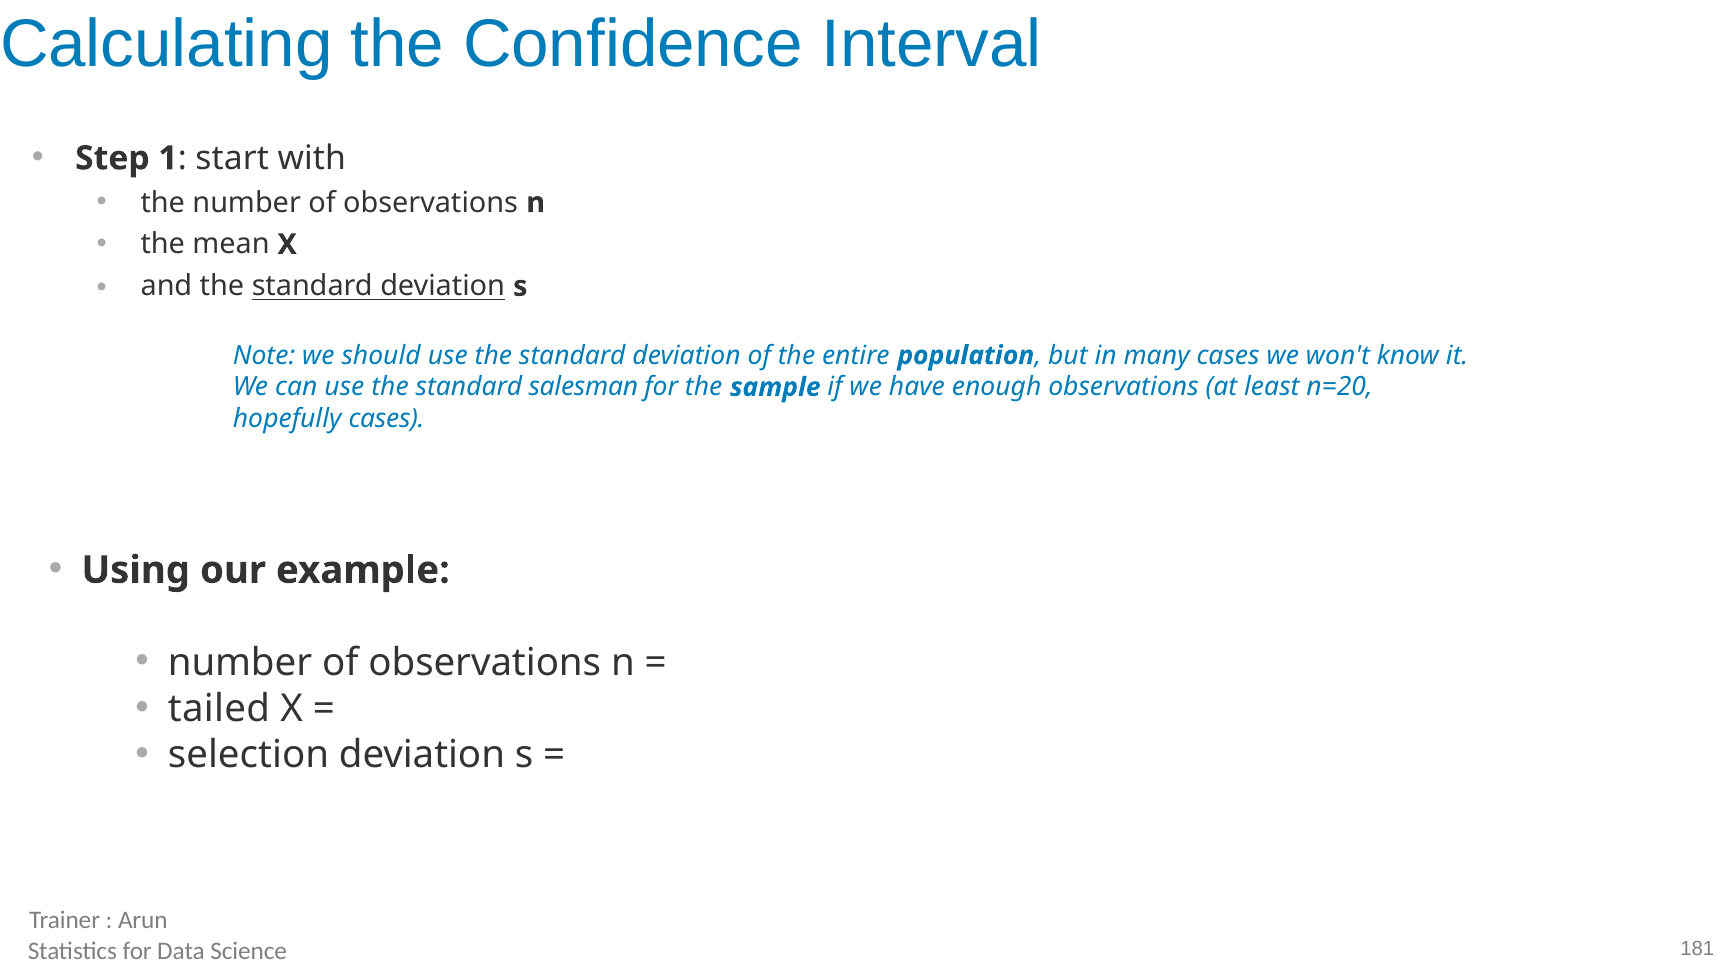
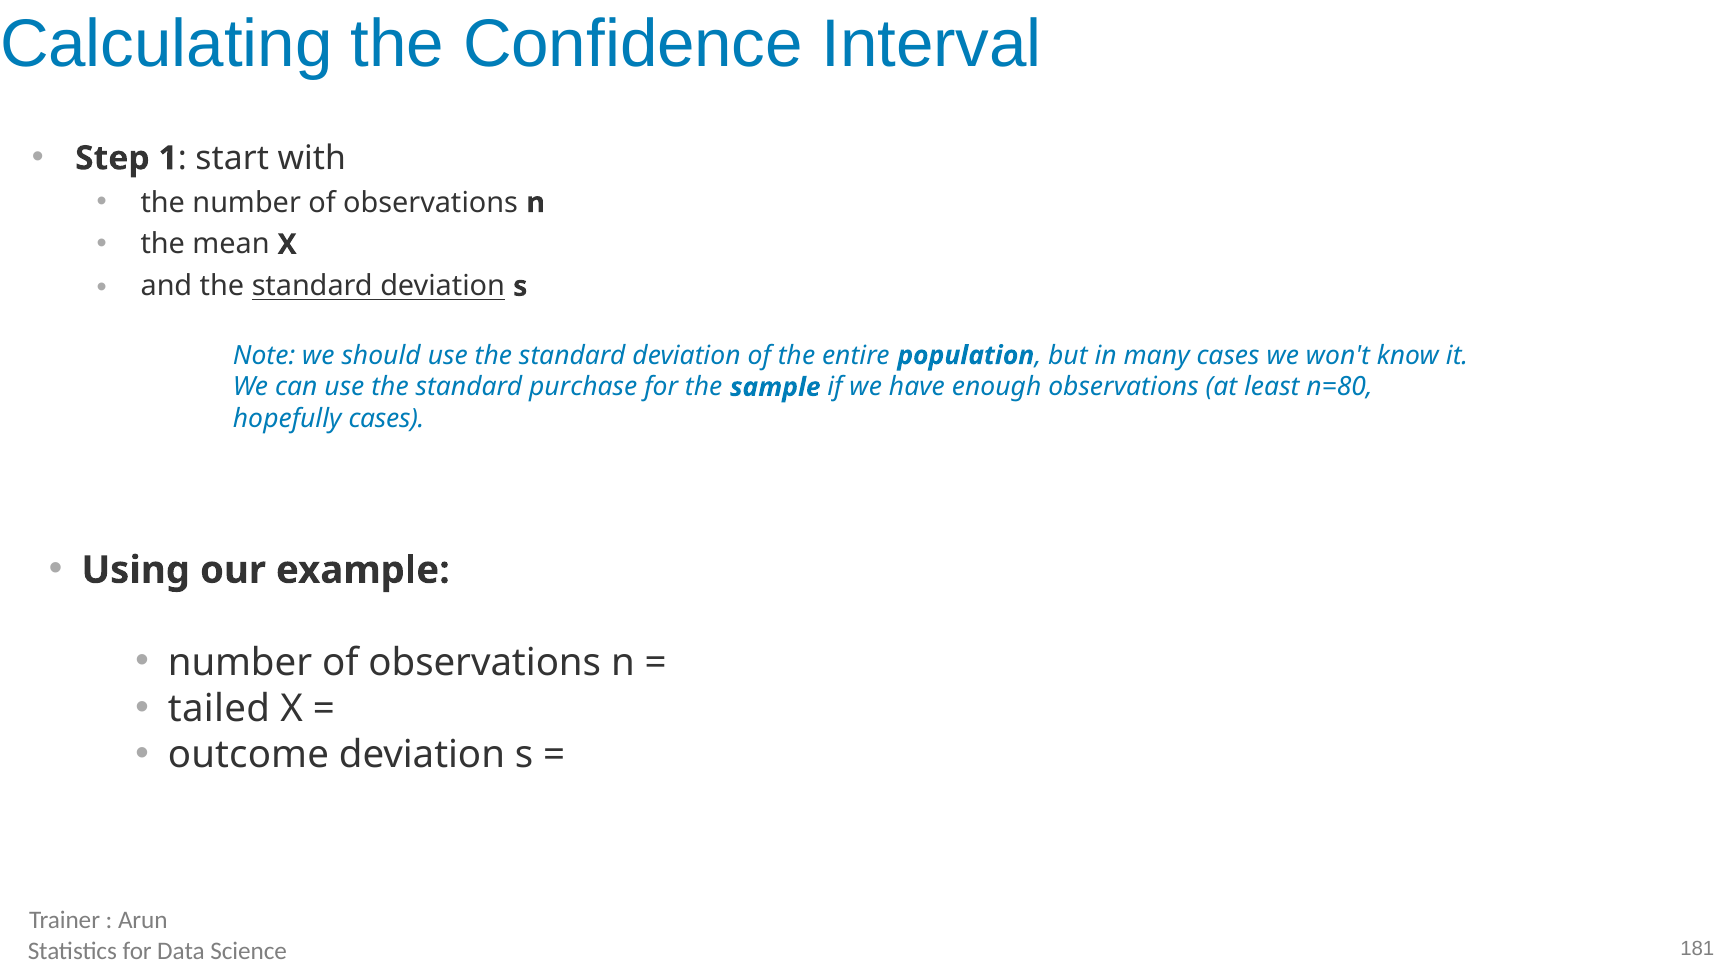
salesman: salesman -> purchase
n=20: n=20 -> n=80
selection: selection -> outcome
